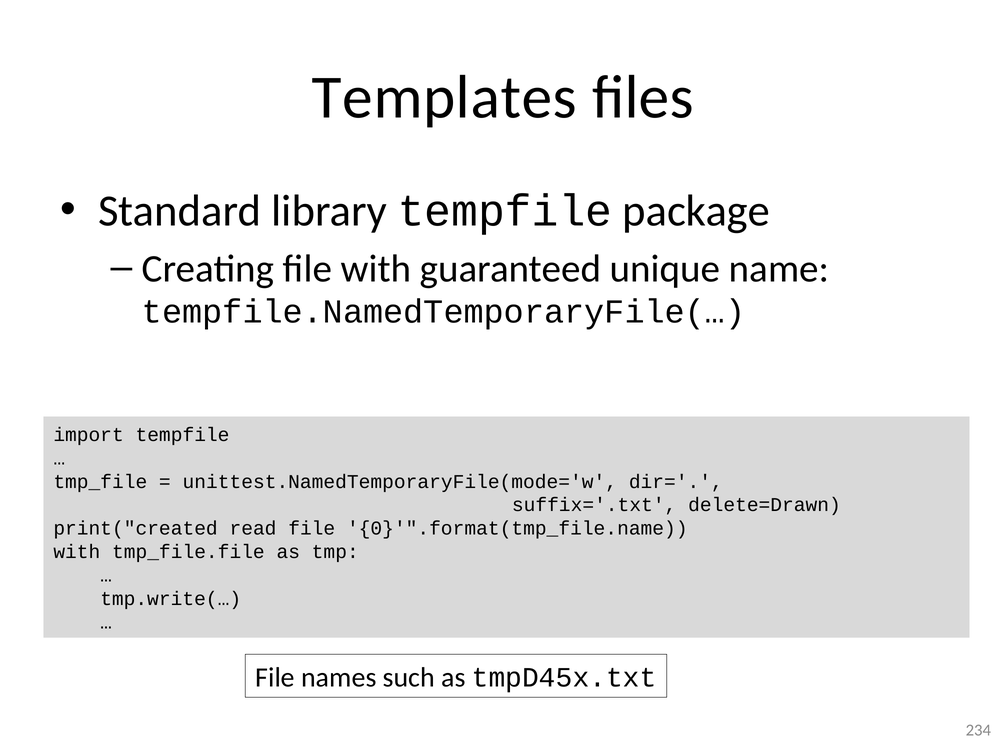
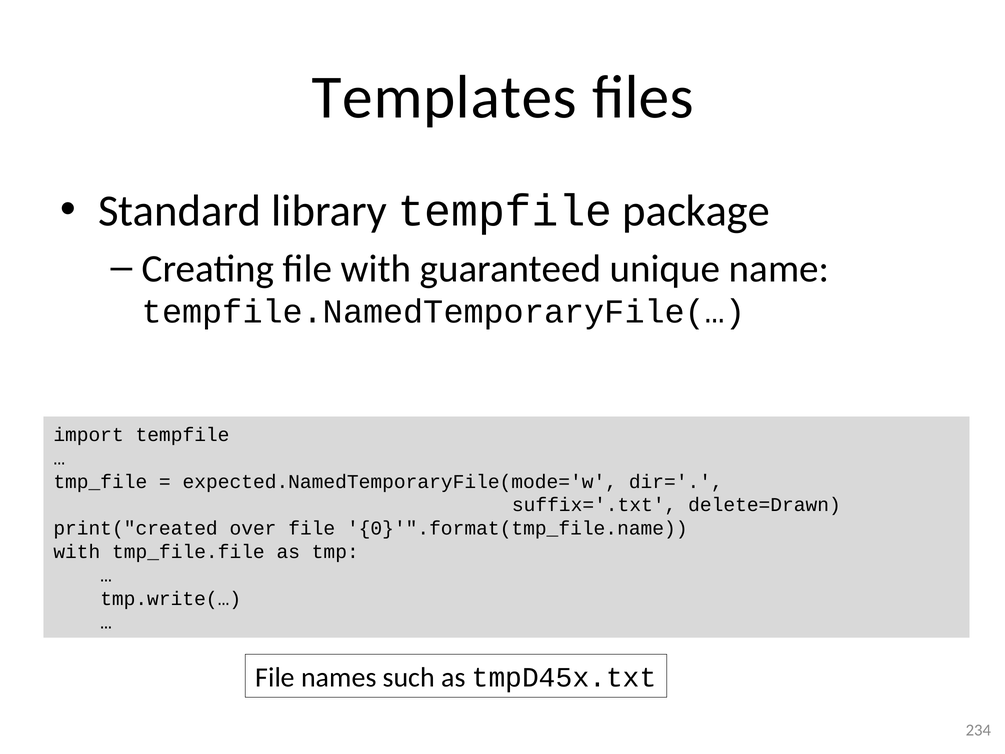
unittest.NamedTemporaryFile(mode='w: unittest.NamedTemporaryFile(mode='w -> expected.NamedTemporaryFile(mode='w
read: read -> over
